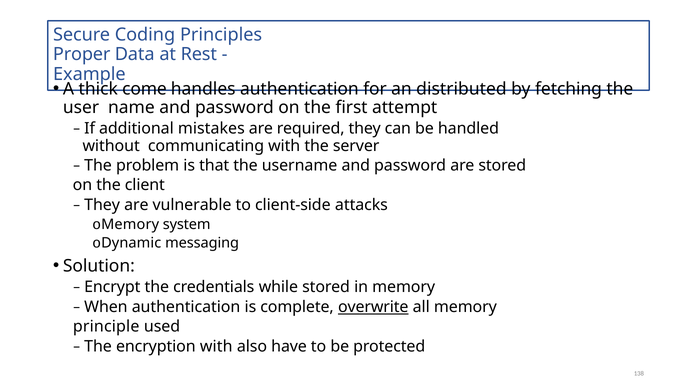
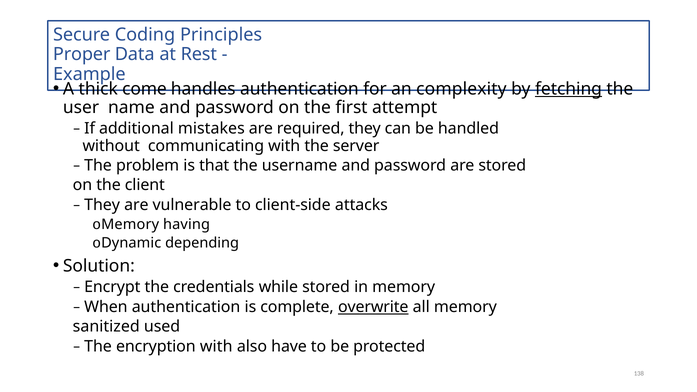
distributed: distributed -> complexity
fetching underline: none -> present
system: system -> having
messaging: messaging -> depending
principle: principle -> sanitized
